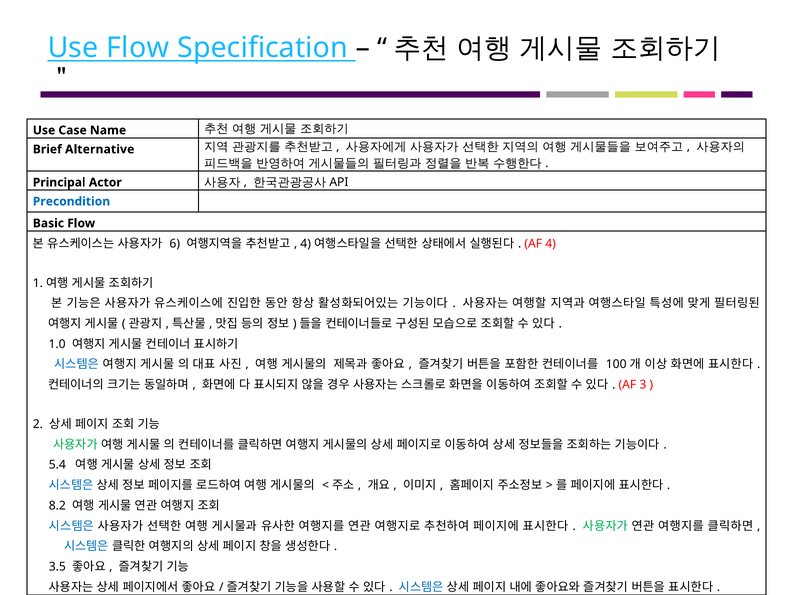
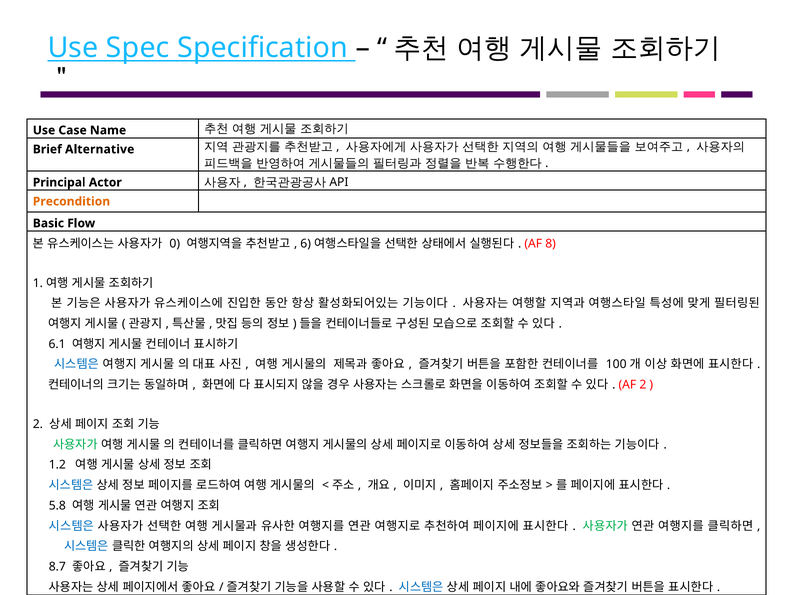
Use Flow: Flow -> Spec
Precondition colour: blue -> orange
6: 6 -> 0
4 at (306, 244): 4 -> 6
AF 4: 4 -> 8
1.0: 1.0 -> 6.1
AF 3: 3 -> 2
5.4: 5.4 -> 1.2
8.2: 8.2 -> 5.8
3.5: 3.5 -> 8.7
